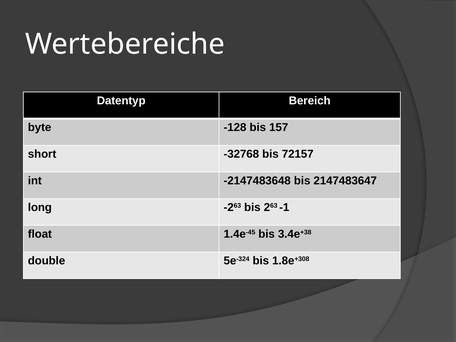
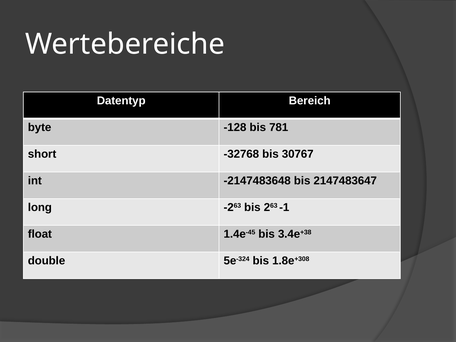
157: 157 -> 781
72157: 72157 -> 30767
